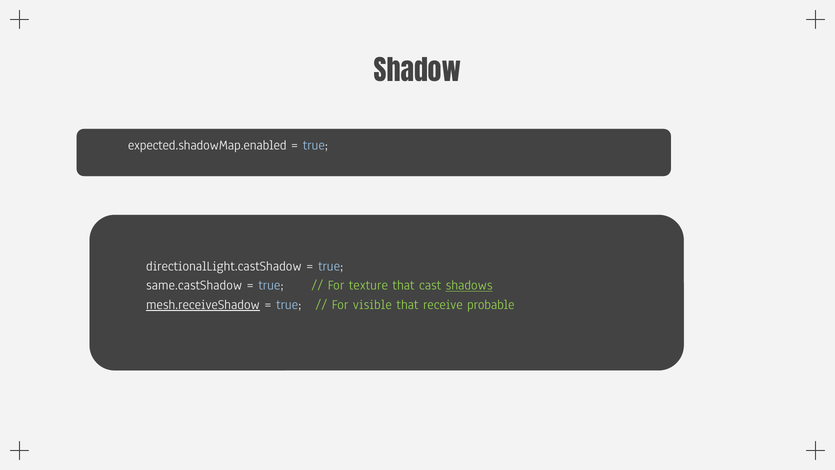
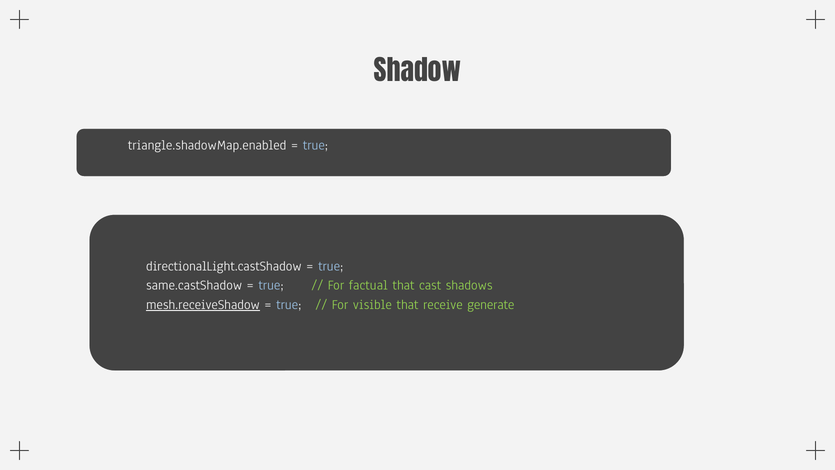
expected.shadowMap.enabled: expected.shadowMap.enabled -> triangle.shadowMap.enabled
texture: texture -> factual
shadows underline: present -> none
probable: probable -> generate
